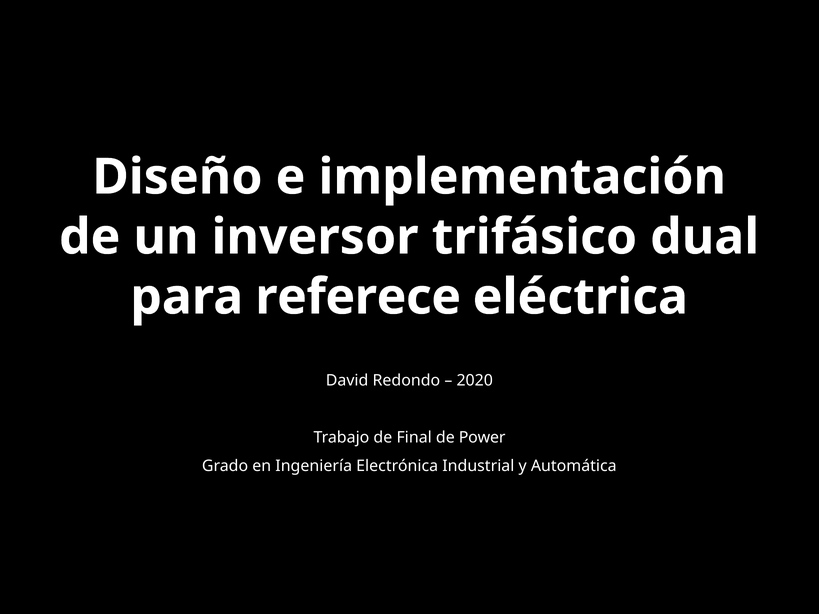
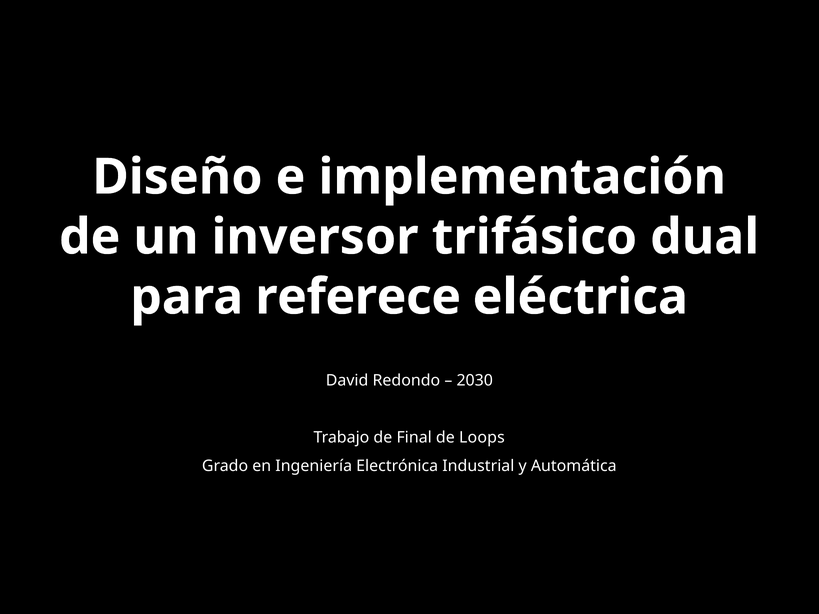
2020: 2020 -> 2030
Power: Power -> Loops
